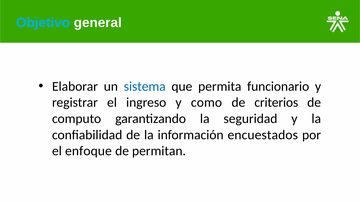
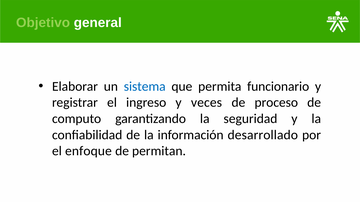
Objetivo colour: light blue -> light green
como: como -> veces
criterios: criterios -> proceso
encuestados: encuestados -> desarrollado
